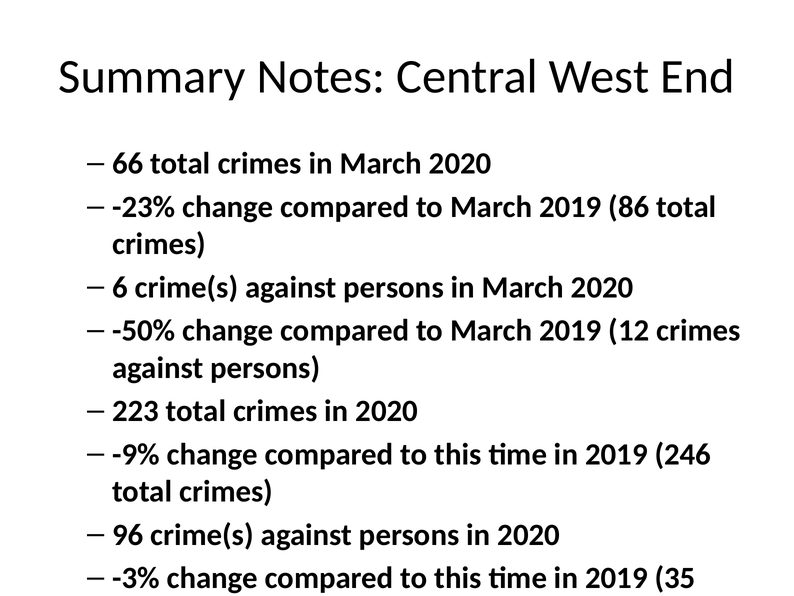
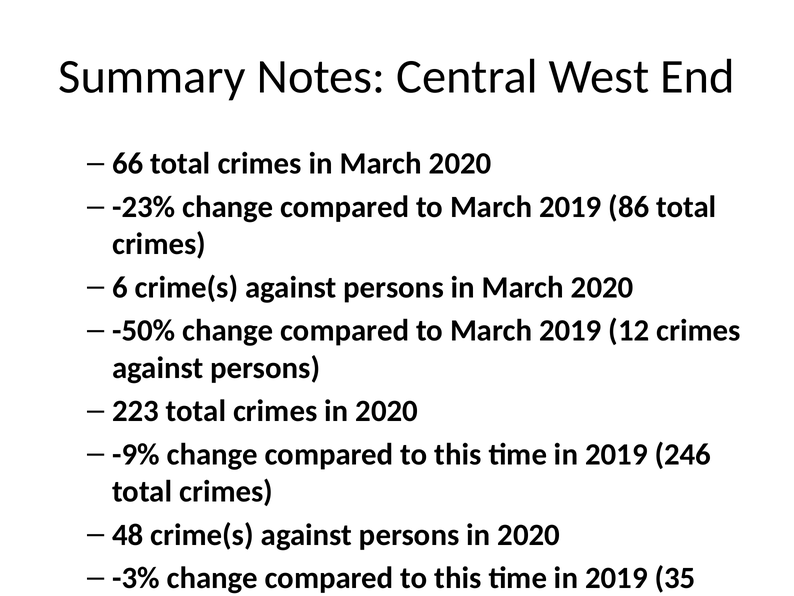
96: 96 -> 48
